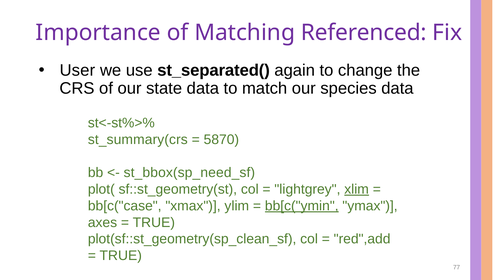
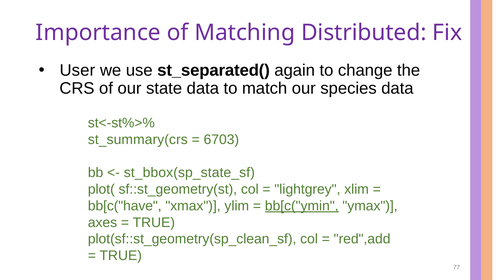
Referenced: Referenced -> Distributed
5870: 5870 -> 6703
st_bbox(sp_need_sf: st_bbox(sp_need_sf -> st_bbox(sp_state_sf
xlim underline: present -> none
bb[c("case: bb[c("case -> bb[c("have
